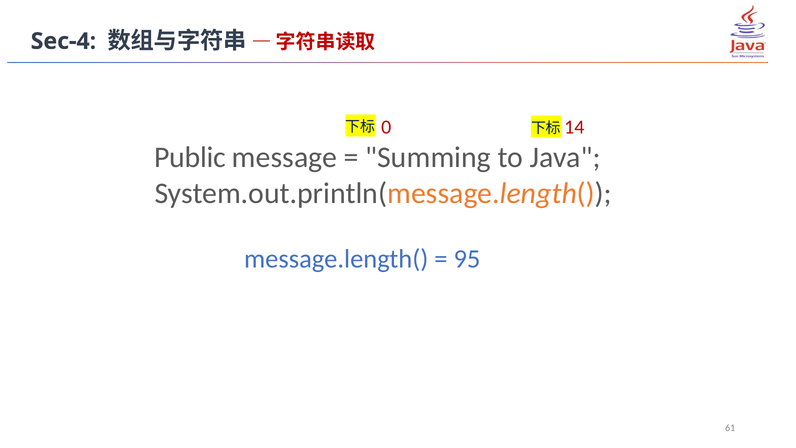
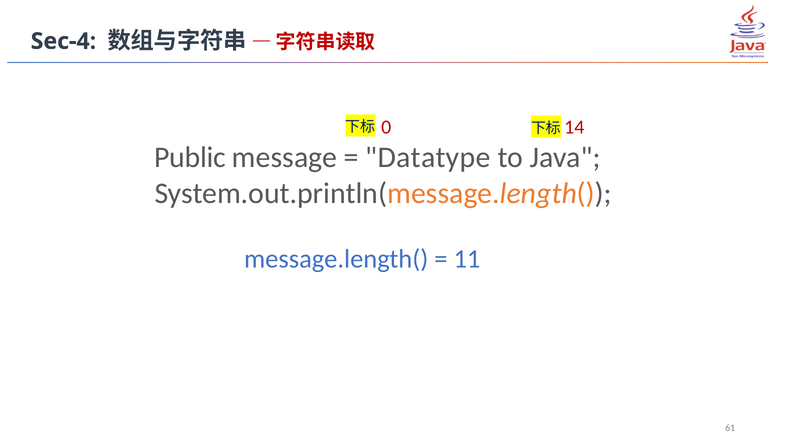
Summing: Summing -> Datatype
95: 95 -> 11
